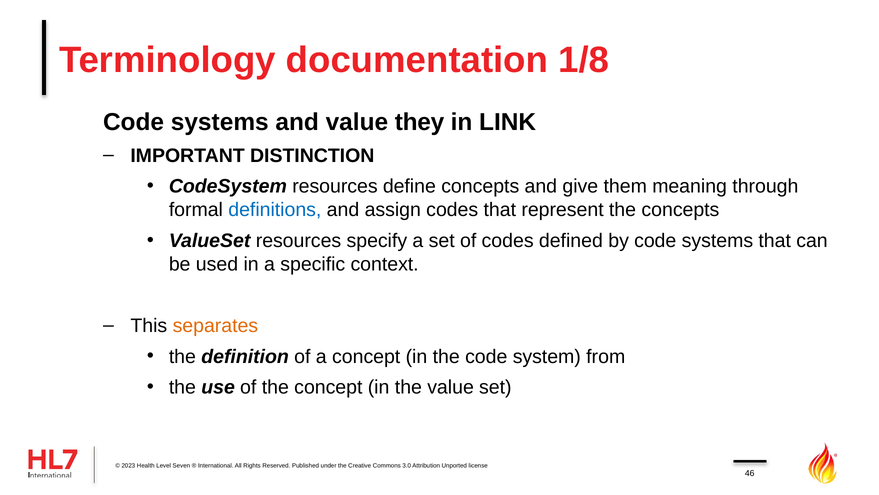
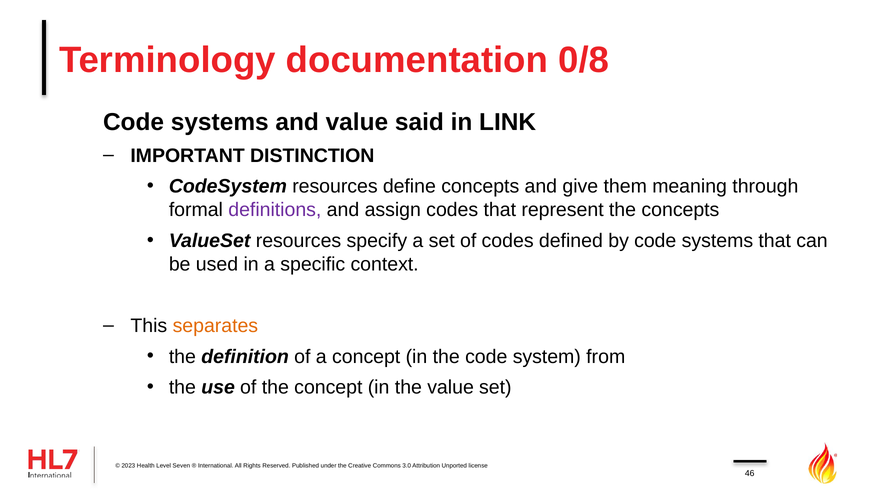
1/8: 1/8 -> 0/8
they: they -> said
definitions colour: blue -> purple
